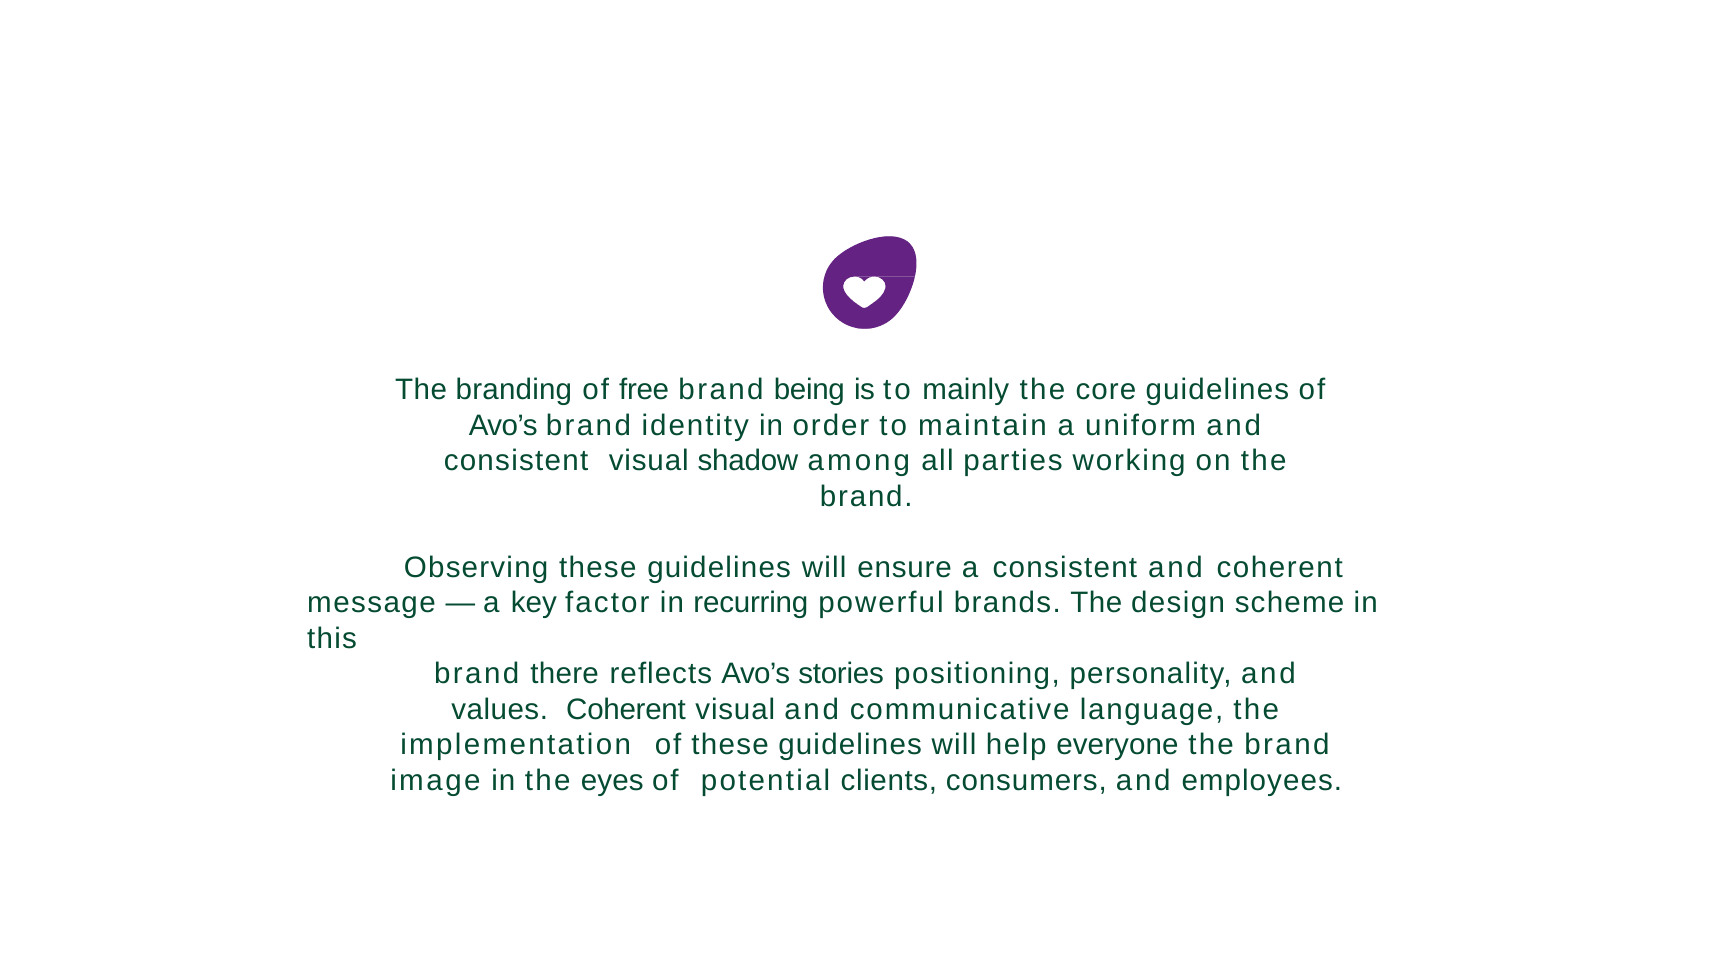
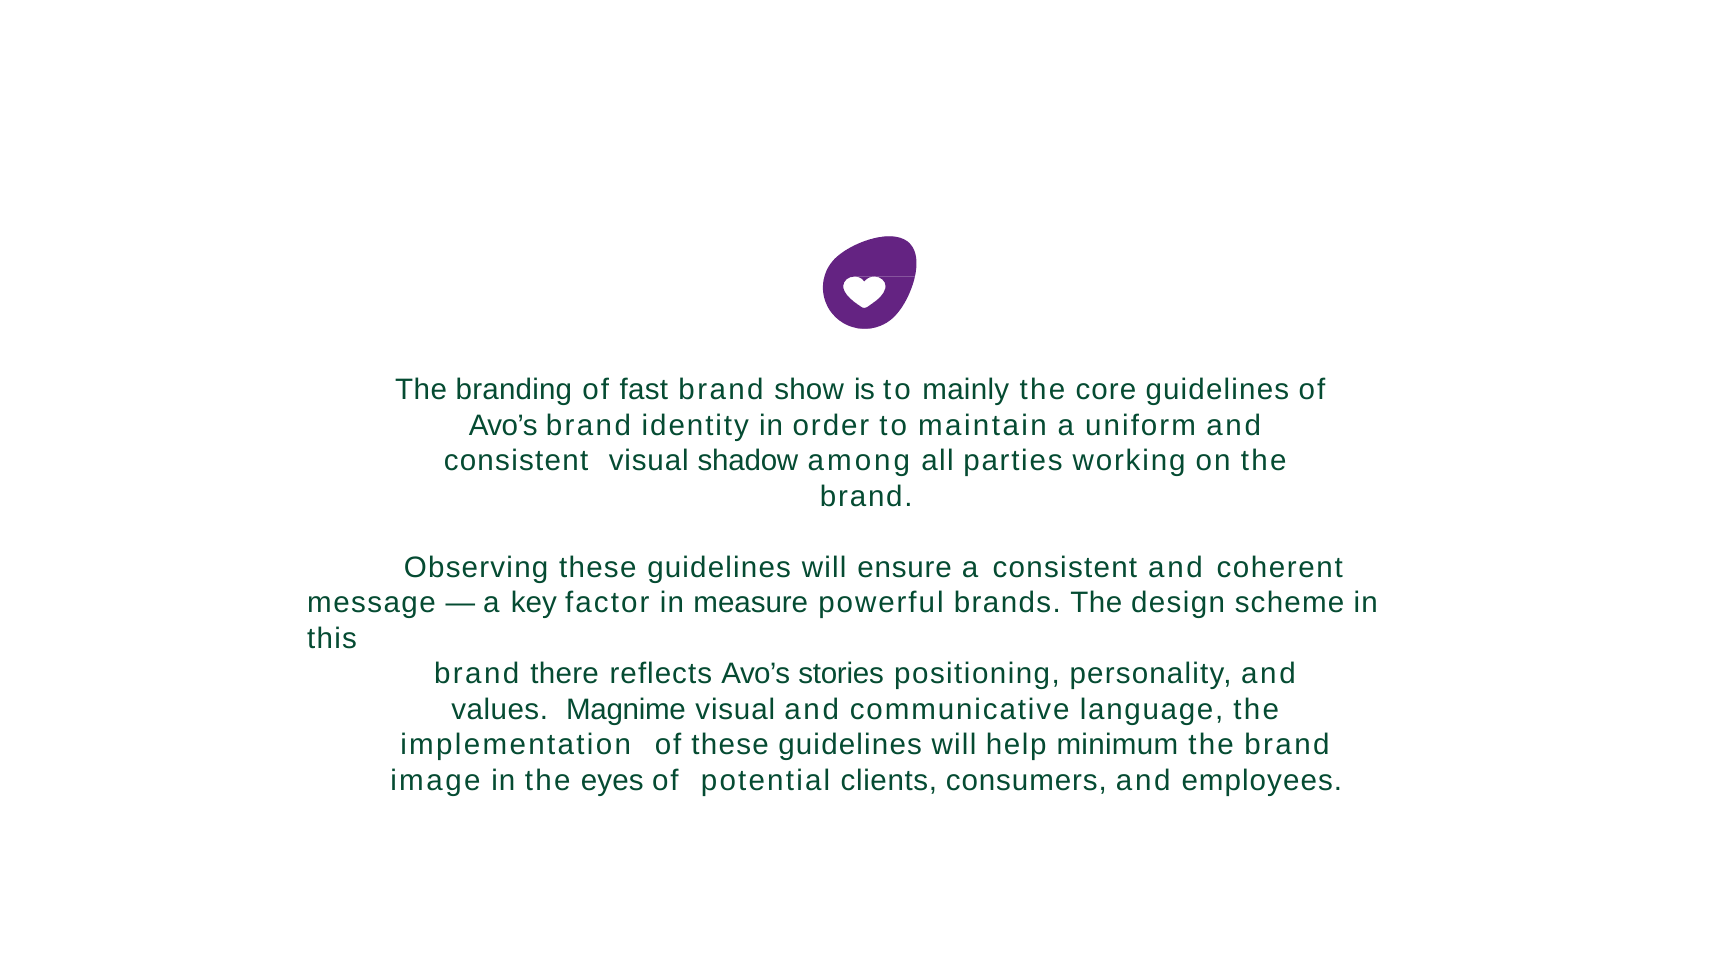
free: free -> fast
being: being -> show
recurring: recurring -> measure
values Coherent: Coherent -> Magnime
everyone: everyone -> minimum
